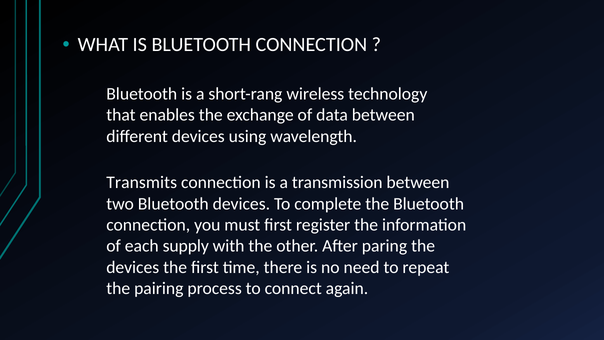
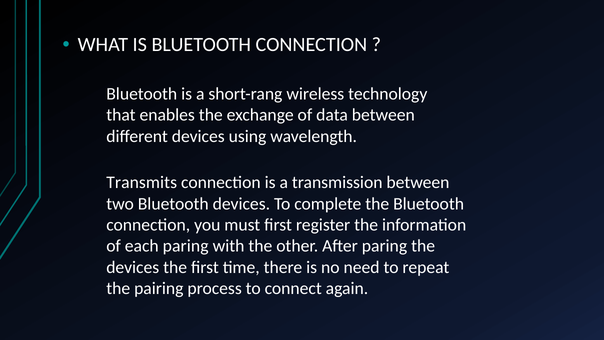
each supply: supply -> paring
